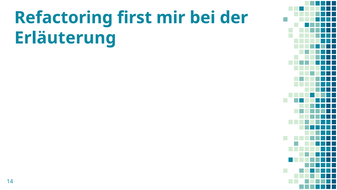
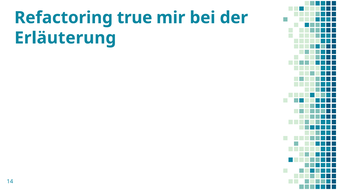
first: first -> true
